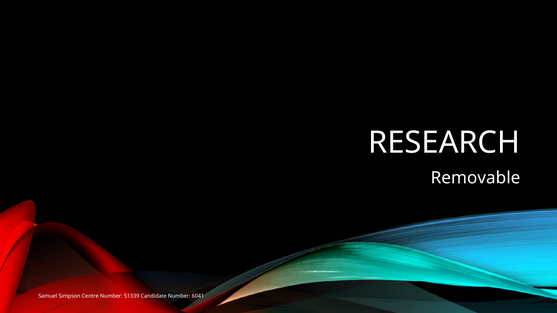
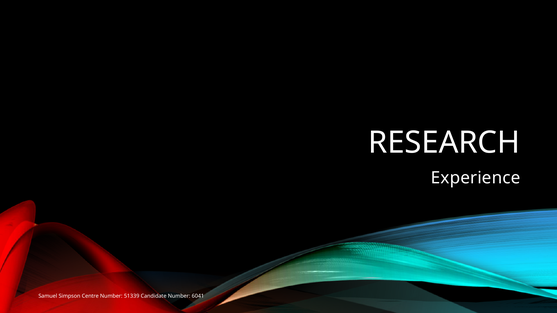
Removable: Removable -> Experience
